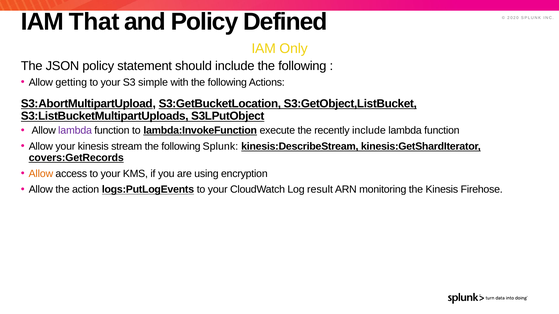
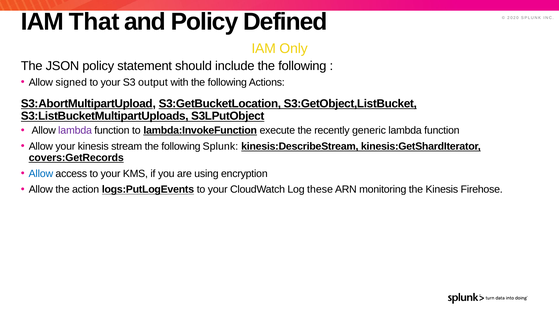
getting: getting -> signed
simple: simple -> output
recently include: include -> generic
Allow at (41, 174) colour: orange -> blue
result: result -> these
